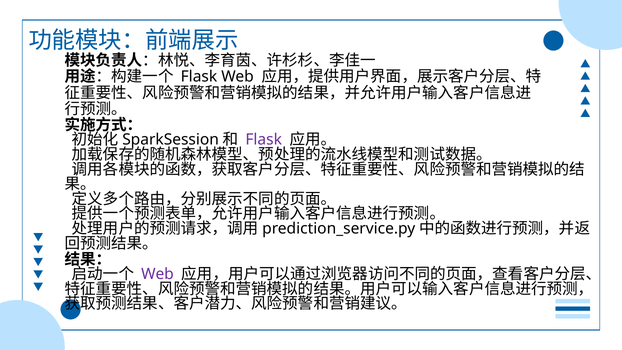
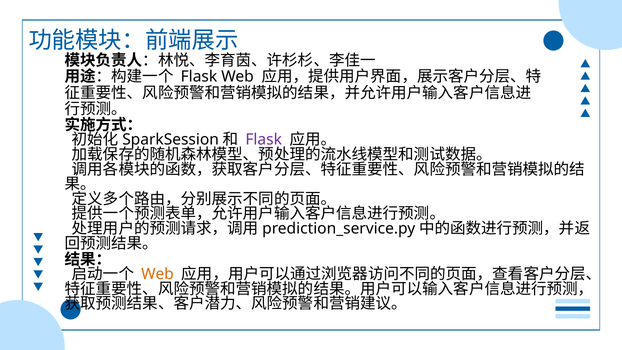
Web at (158, 274) colour: purple -> orange
